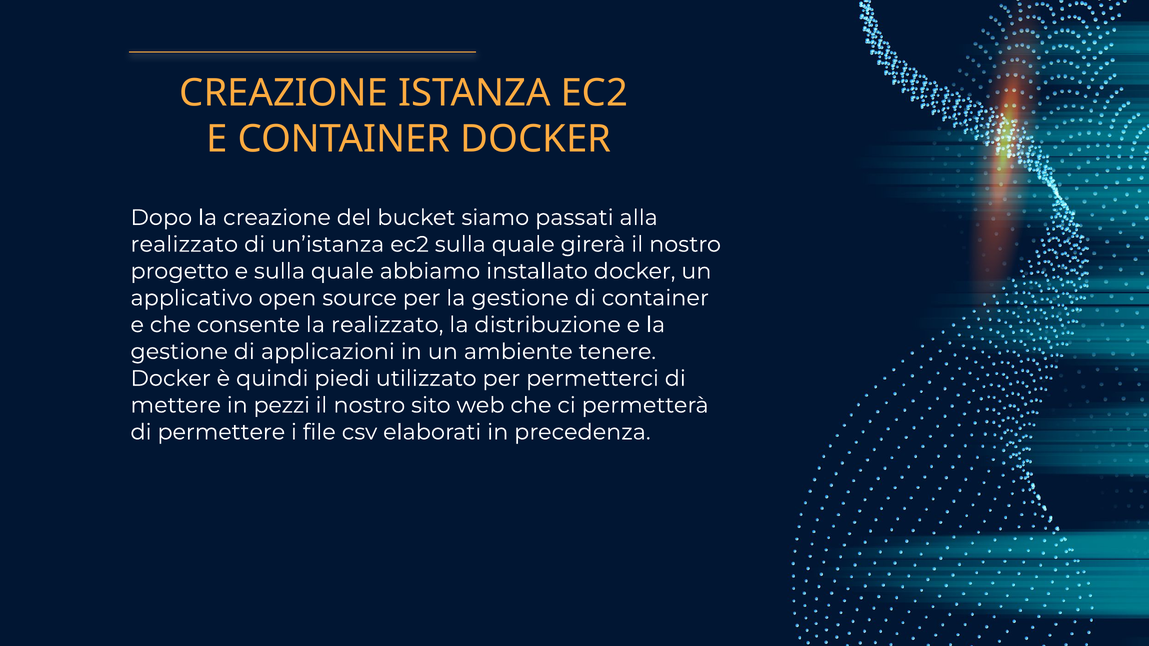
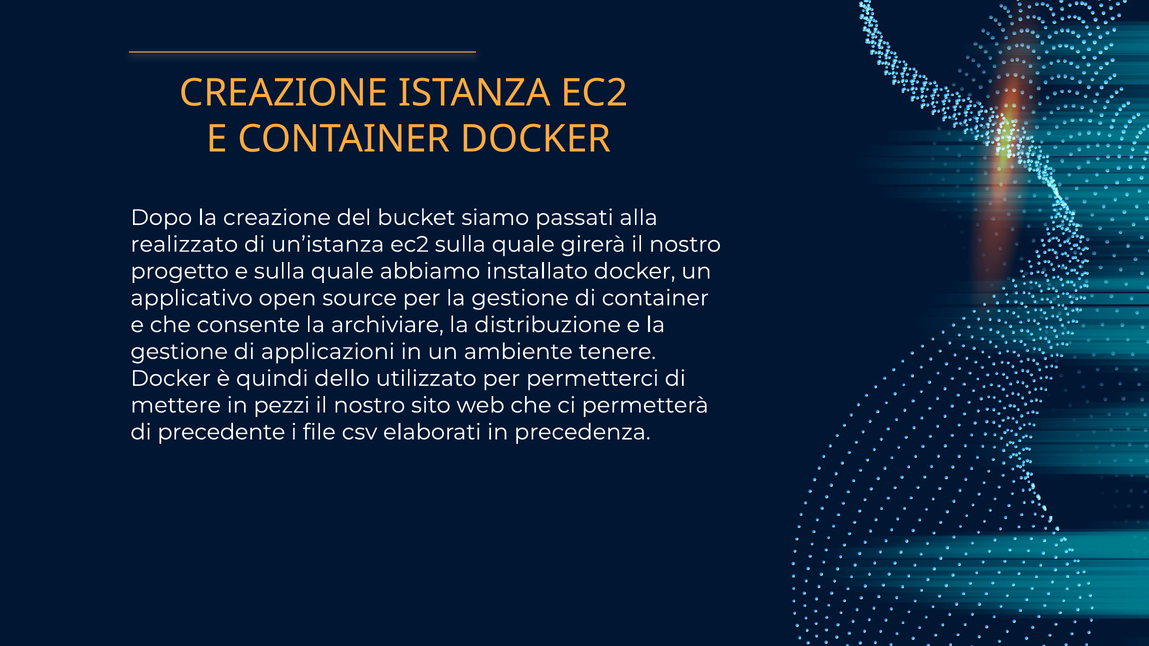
la realizzato: realizzato -> archiviare
piedi: piedi -> dello
permettere: permettere -> precedente
